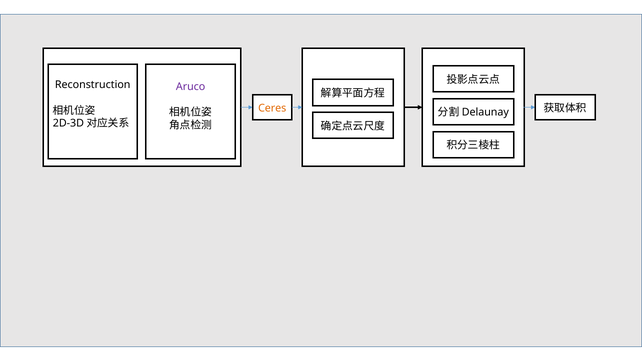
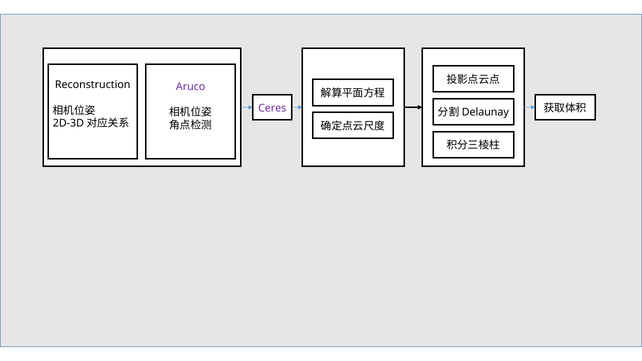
Ceres colour: orange -> purple
